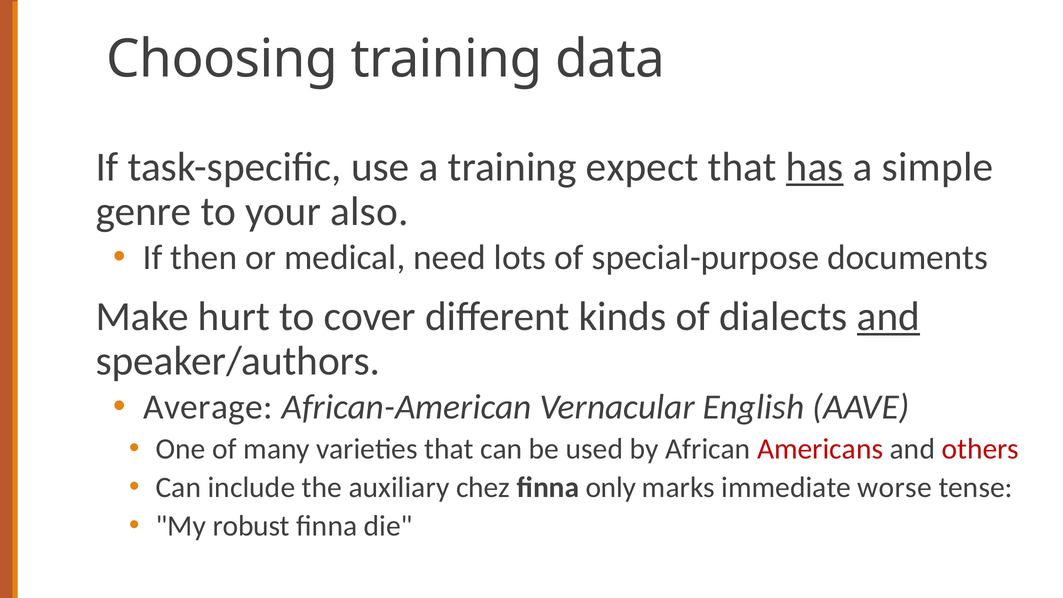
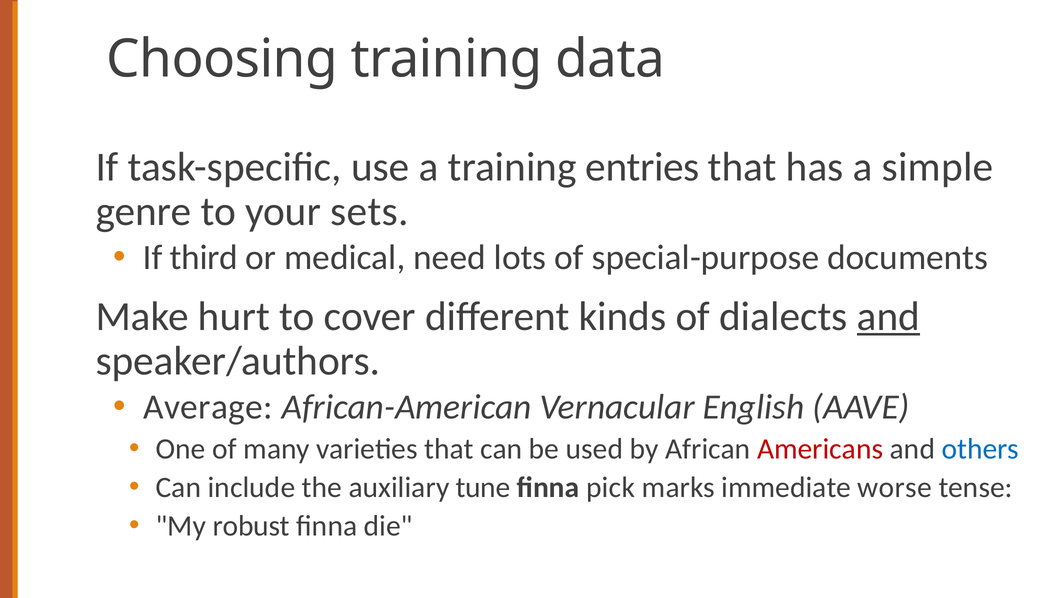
expect: expect -> entries
has underline: present -> none
also: also -> sets
then: then -> third
others colour: red -> blue
chez: chez -> tune
only: only -> pick
